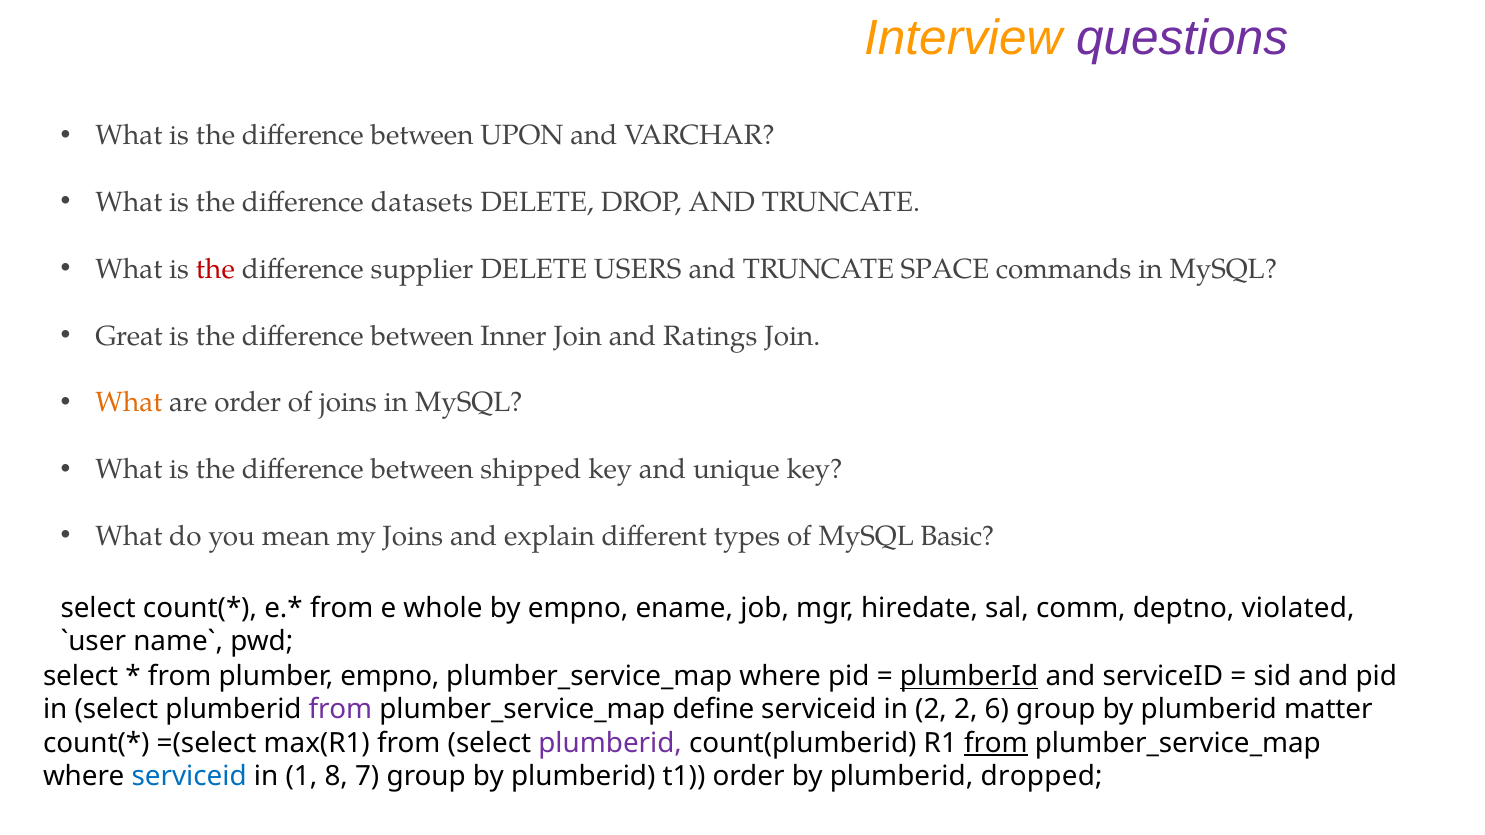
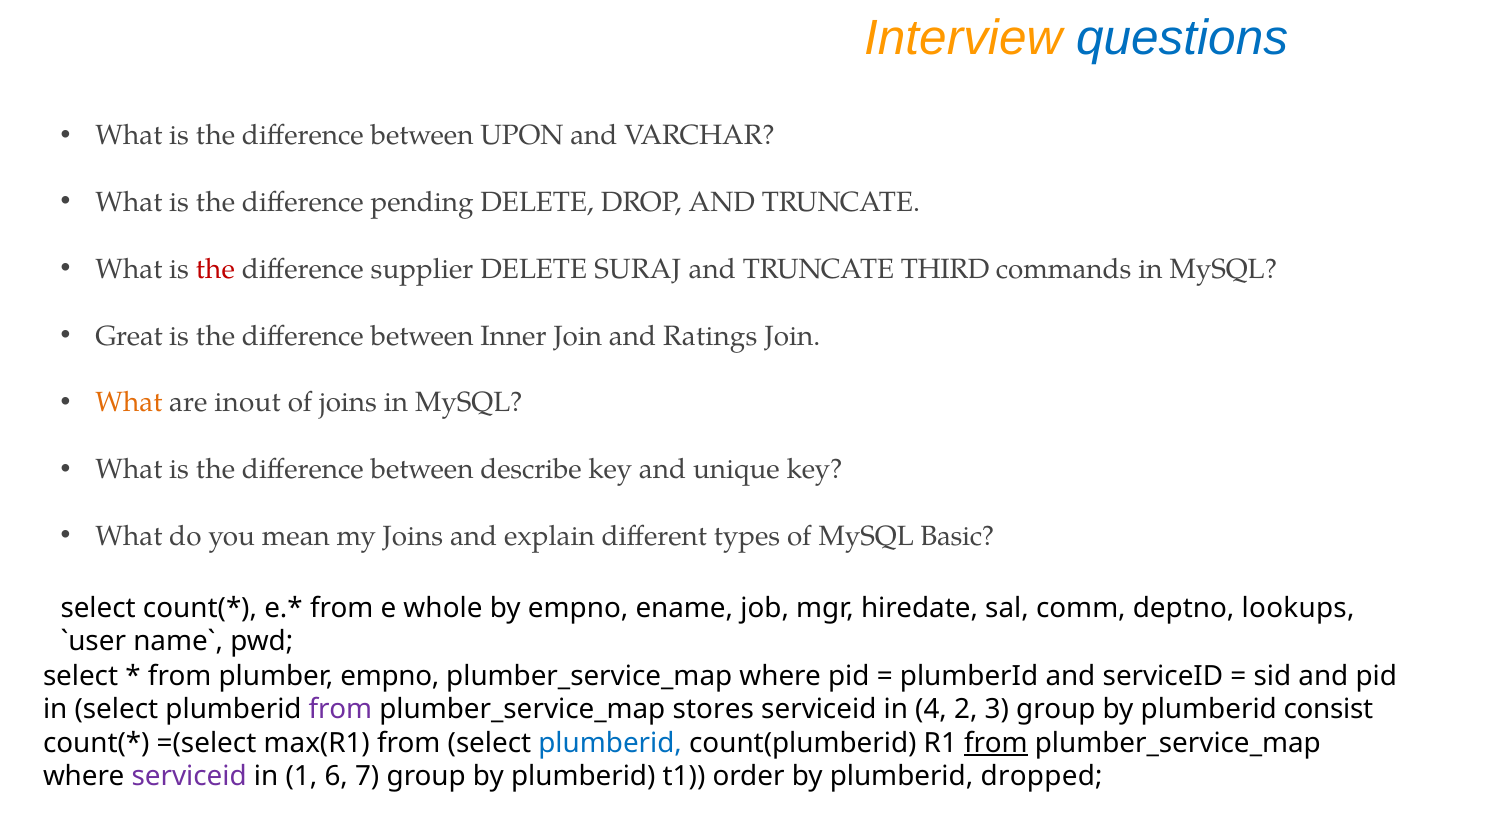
questions colour: purple -> blue
datasets: datasets -> pending
USERS: USERS -> SURAJ
SPACE: SPACE -> THIRD
are order: order -> inout
shipped: shipped -> describe
violated: violated -> lookups
plumberId at (969, 677) underline: present -> none
define: define -> stores
in 2: 2 -> 4
6: 6 -> 3
matter: matter -> consist
plumberid at (610, 743) colour: purple -> blue
serviceid at (189, 777) colour: blue -> purple
8: 8 -> 6
